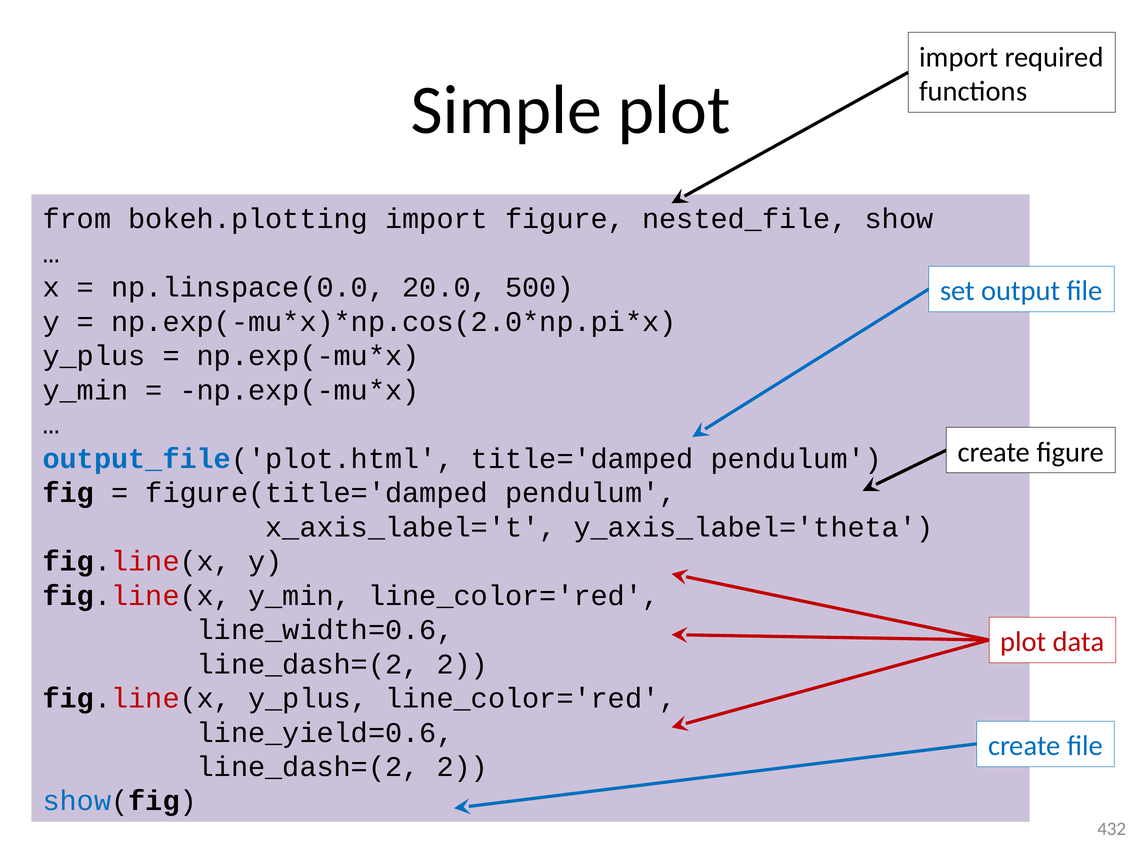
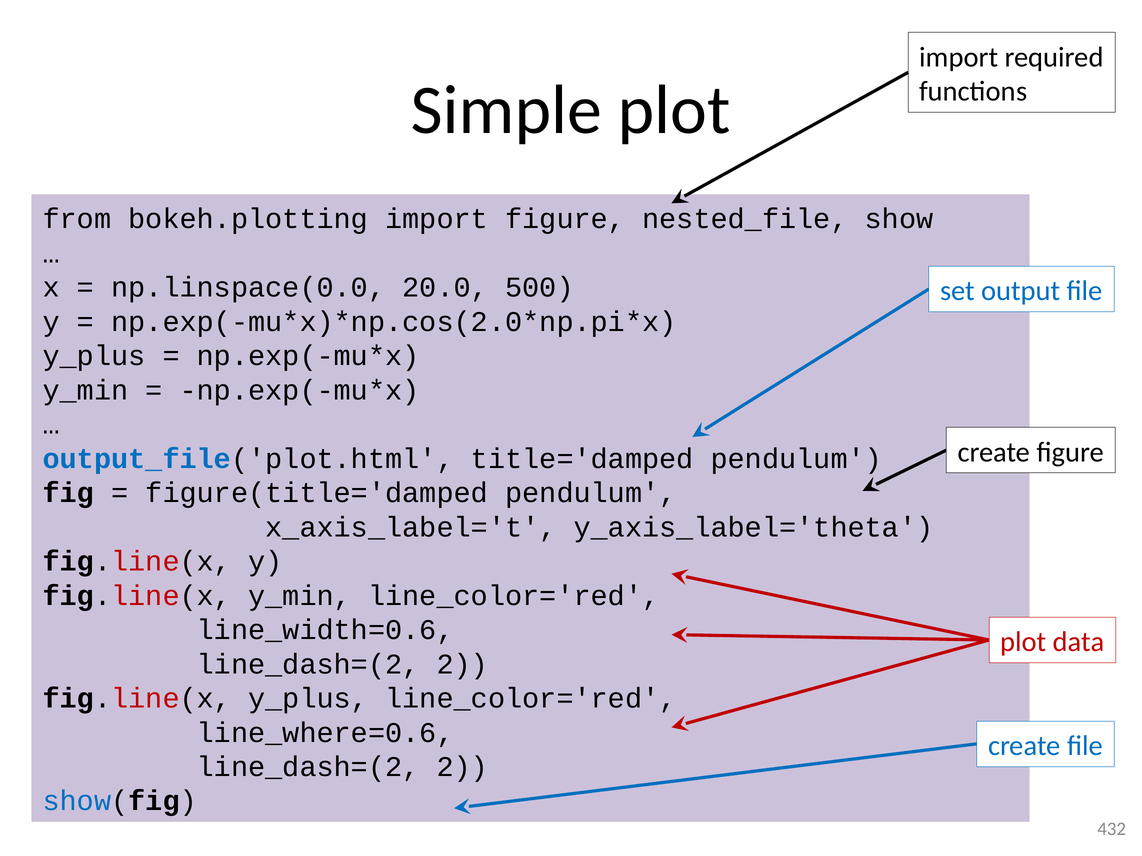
line_yield=0.6: line_yield=0.6 -> line_where=0.6
